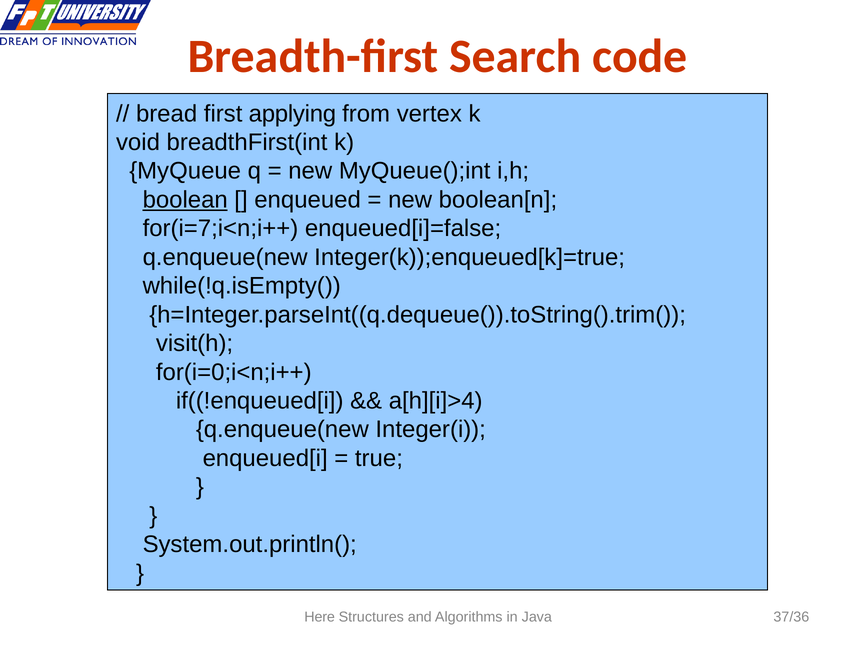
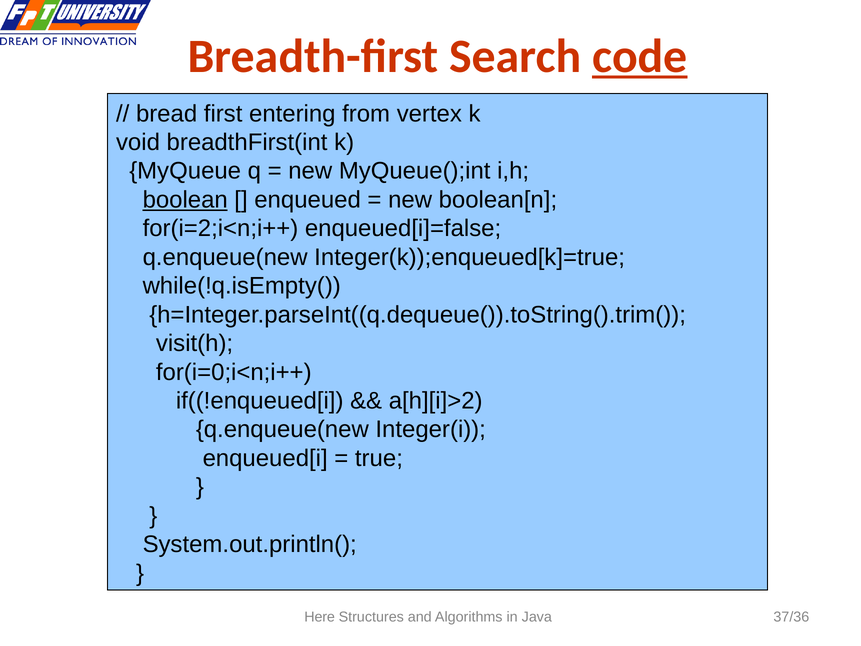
code underline: none -> present
applying: applying -> entering
for(i=7;i<n;i++: for(i=7;i<n;i++ -> for(i=2;i<n;i++
a[h][i]>4: a[h][i]>4 -> a[h][i]>2
